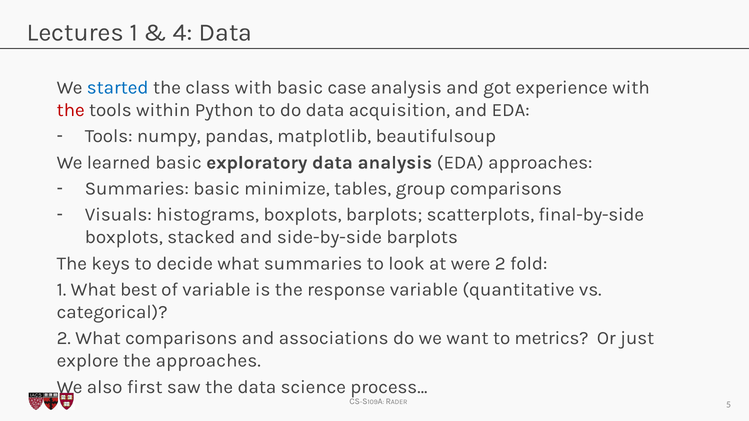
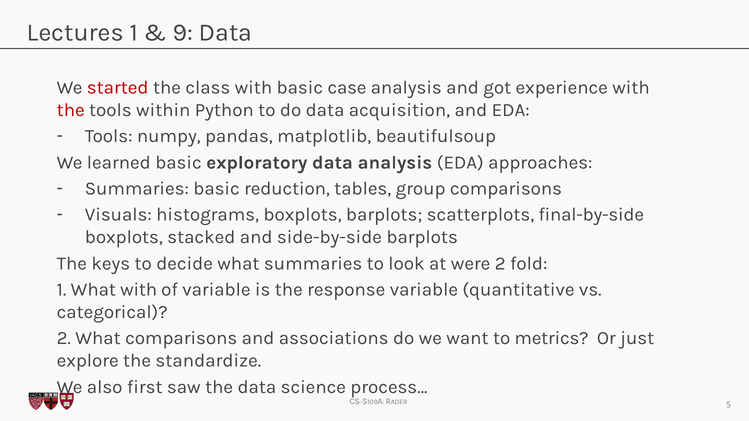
4: 4 -> 9
started colour: blue -> red
minimize: minimize -> reduction
What best: best -> with
the approaches: approaches -> standardize
